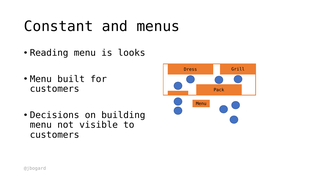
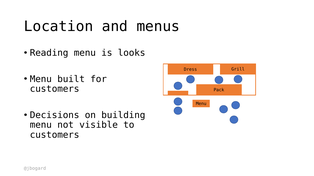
Constant: Constant -> Location
